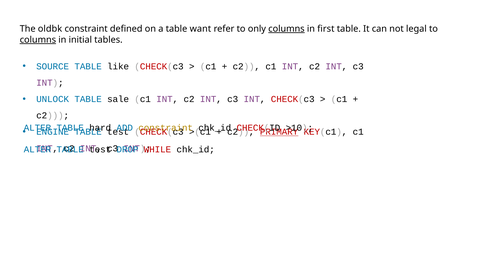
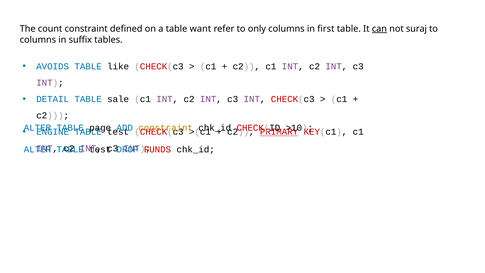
oldbk: oldbk -> count
columns at (286, 29) underline: present -> none
can underline: none -> present
legal: legal -> suraj
columns at (38, 40) underline: present -> none
initial: initial -> suffix
SOURCE: SOURCE -> AVOIDS
UNLOCK: UNLOCK -> DETAIL
hard: hard -> page
WHILE: WHILE -> FUNDS
